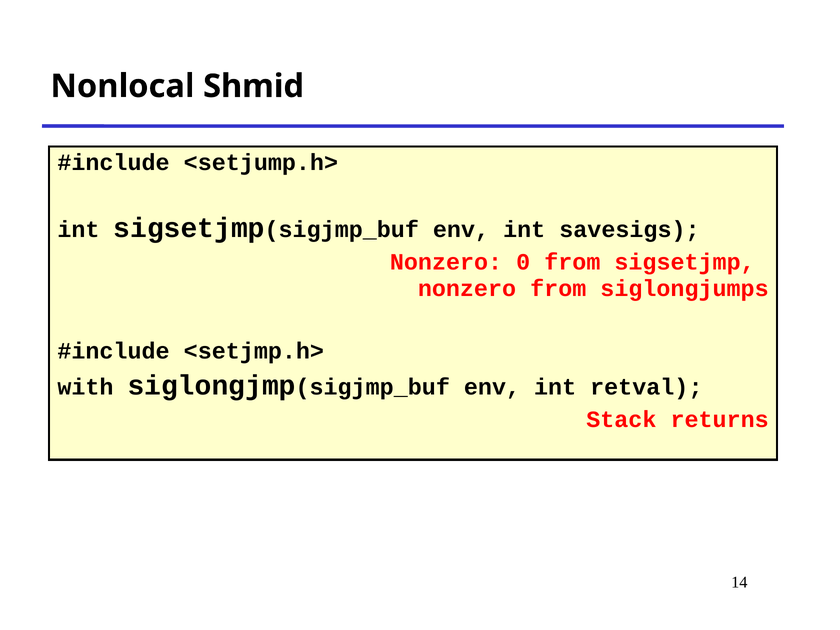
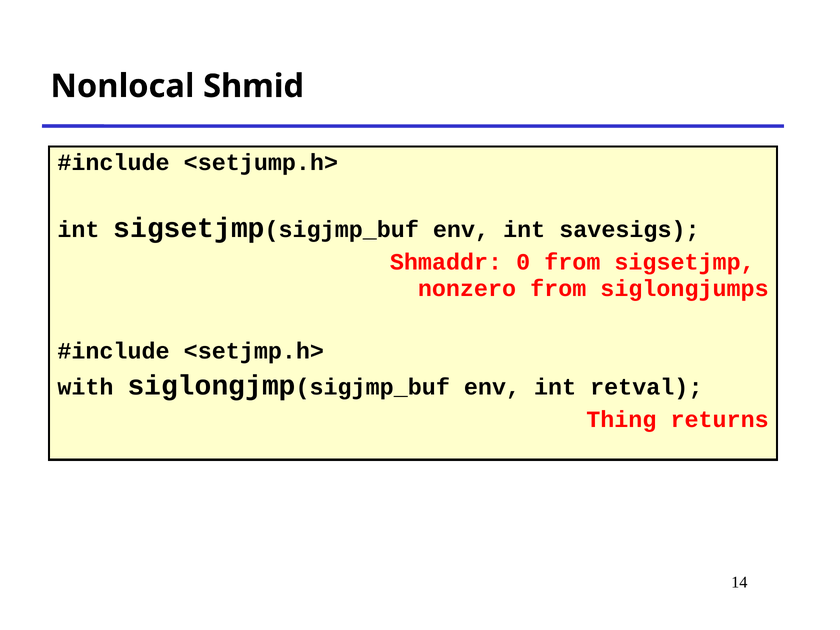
Nonzero at (446, 262): Nonzero -> Shmaddr
Stack: Stack -> Thing
